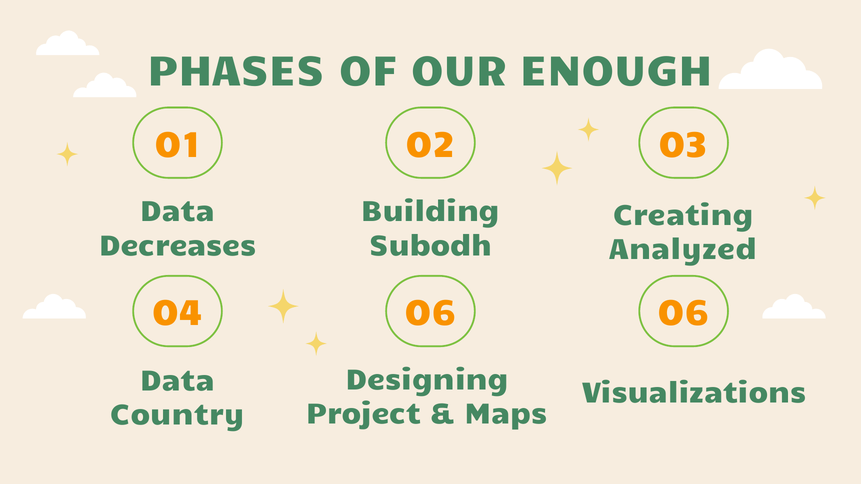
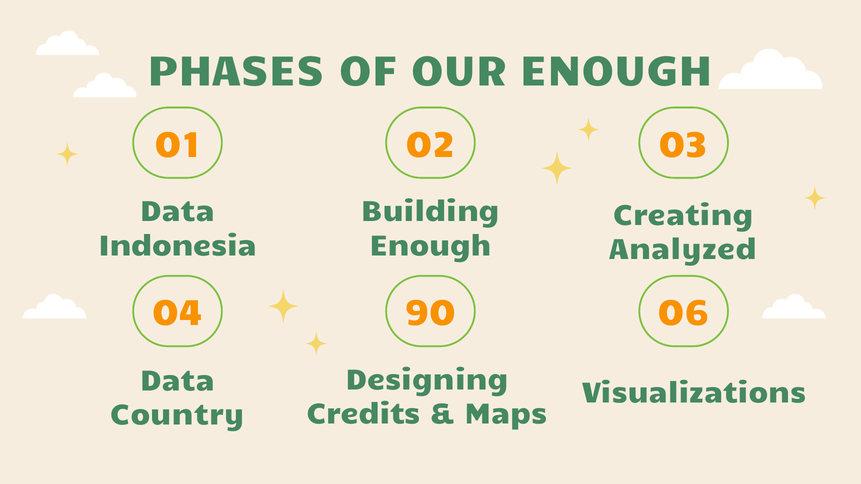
Decreases: Decreases -> Indonesia
Subodh at (431, 246): Subodh -> Enough
04 06: 06 -> 90
Project: Project -> Credits
